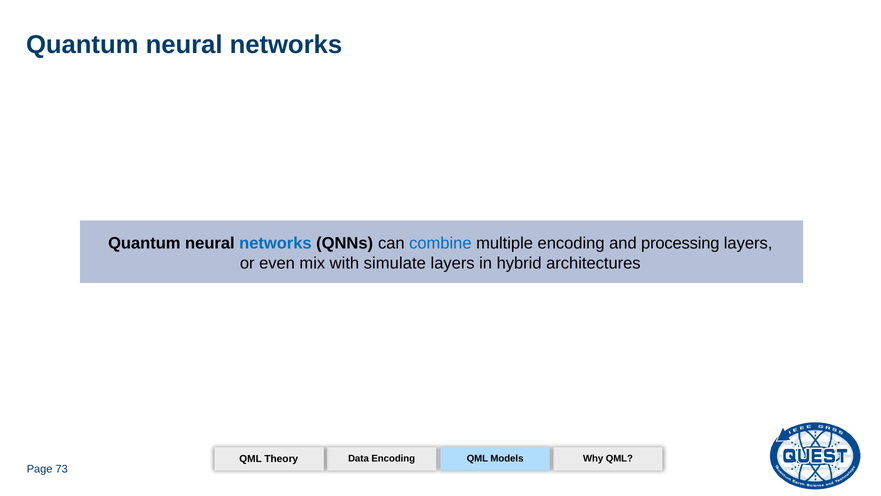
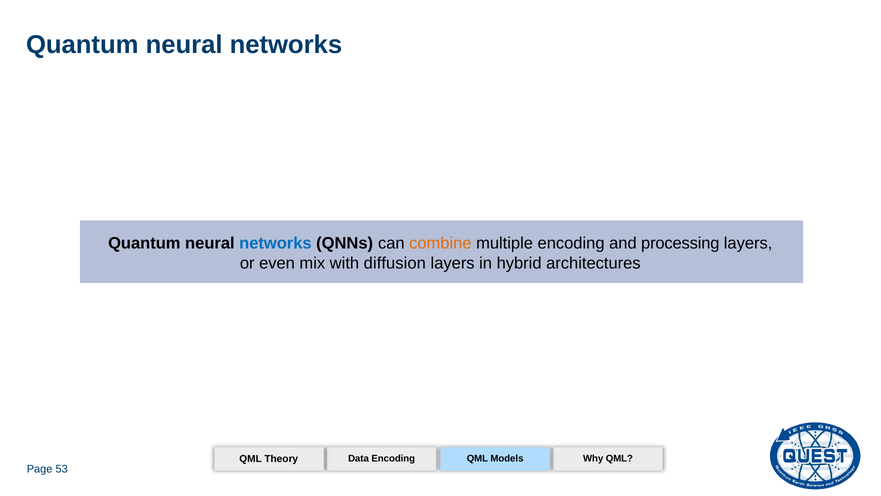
combine colour: blue -> orange
simulate: simulate -> diffusion
73: 73 -> 53
